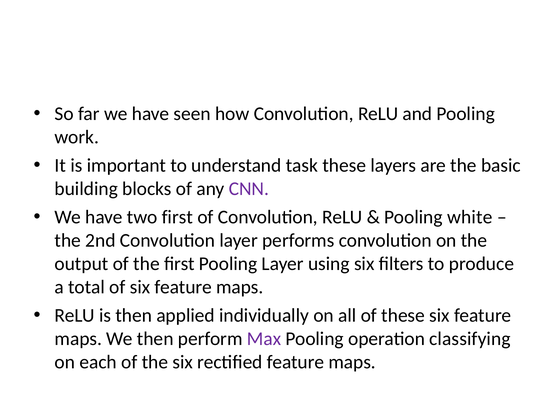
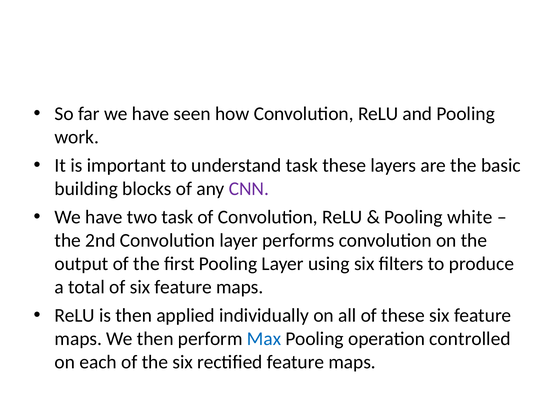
two first: first -> task
Max colour: purple -> blue
classifying: classifying -> controlled
